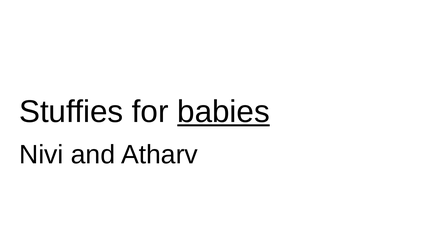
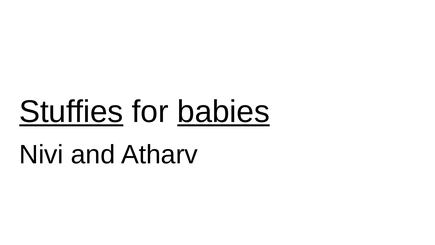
Stuffies underline: none -> present
